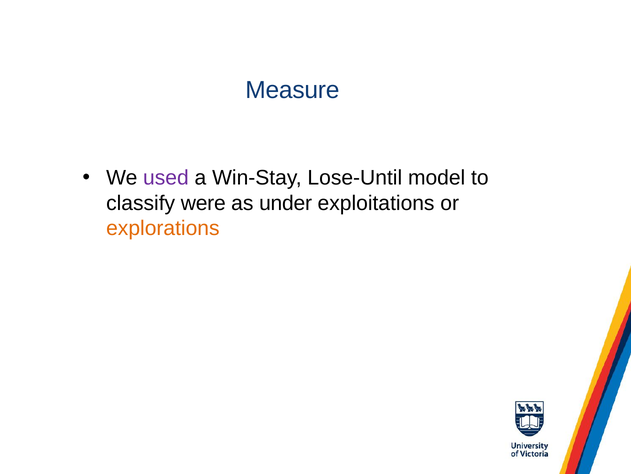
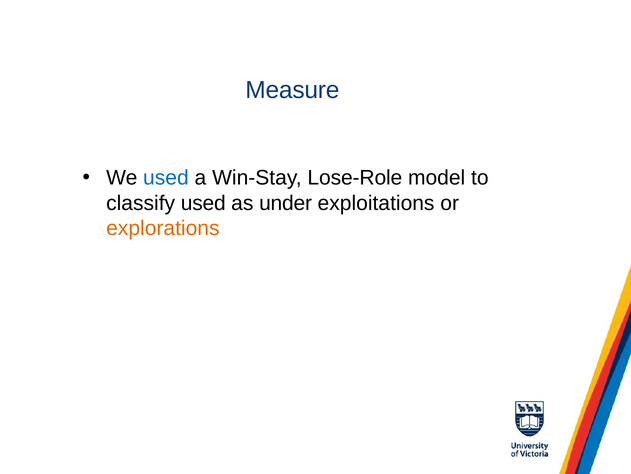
used at (166, 178) colour: purple -> blue
Lose-Until: Lose-Until -> Lose-Role
classify were: were -> used
